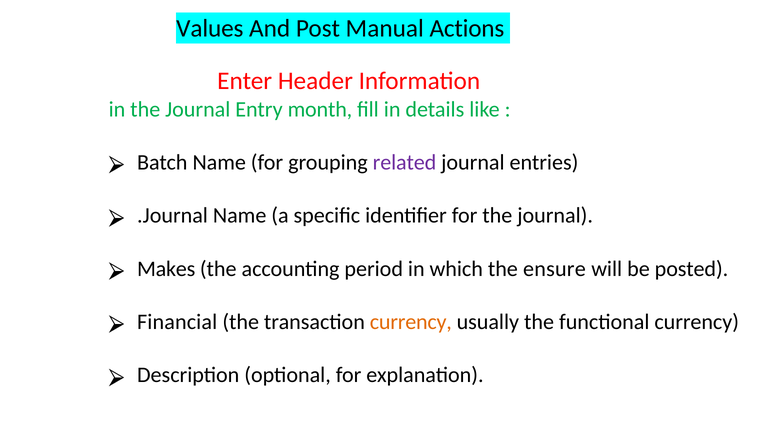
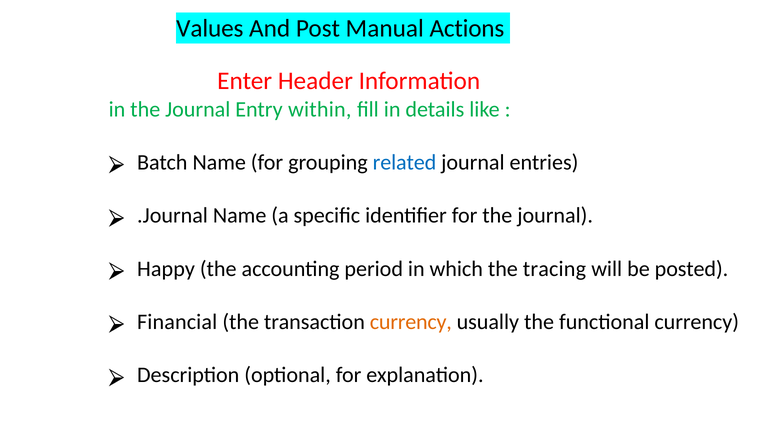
month: month -> within
related colour: purple -> blue
Makes: Makes -> Happy
ensure: ensure -> tracing
